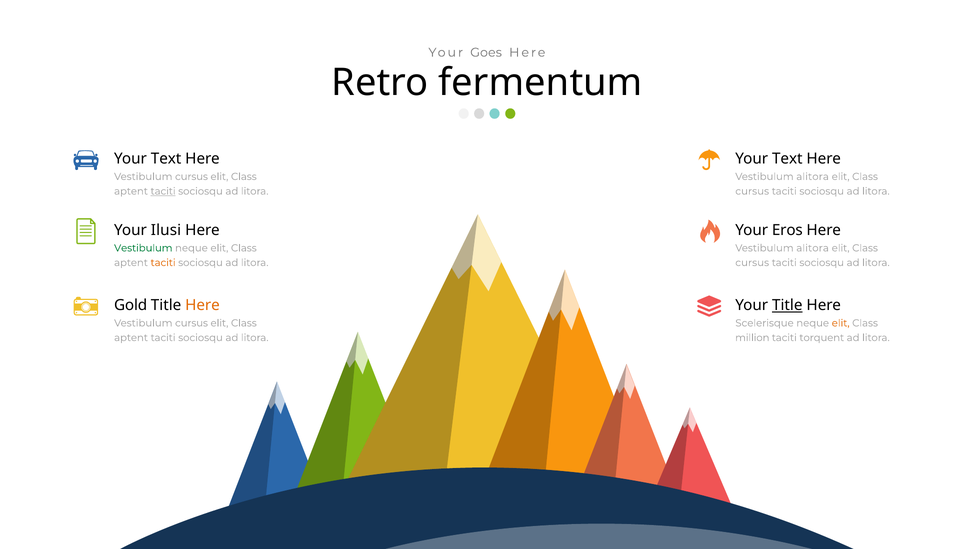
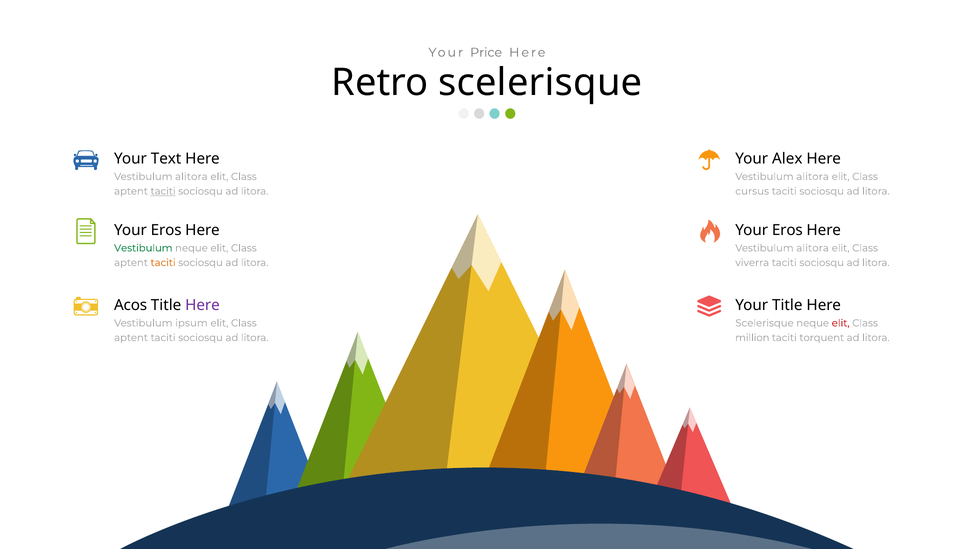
Goes: Goes -> Price
Retro fermentum: fermentum -> scelerisque
Text at (787, 159): Text -> Alex
cursus at (191, 177): cursus -> alitora
Ilusi at (166, 230): Ilusi -> Eros
cursus at (752, 263): cursus -> viverra
Gold: Gold -> Acos
Here at (203, 305) colour: orange -> purple
Title at (787, 305) underline: present -> none
cursus at (192, 323): cursus -> ipsum
elit at (841, 323) colour: orange -> red
